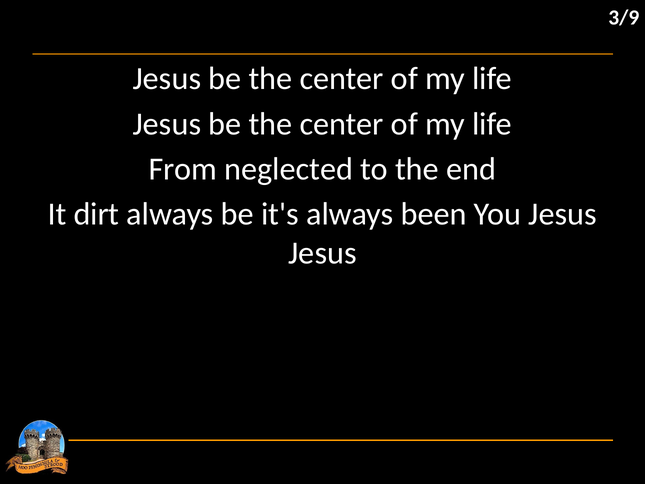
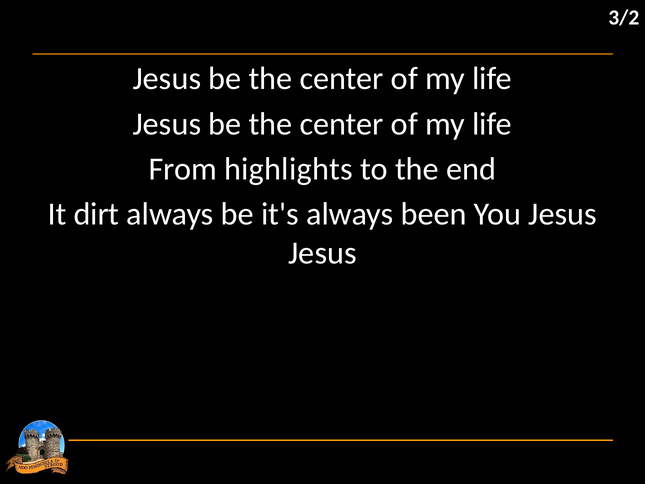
3/9: 3/9 -> 3/2
neglected: neglected -> highlights
